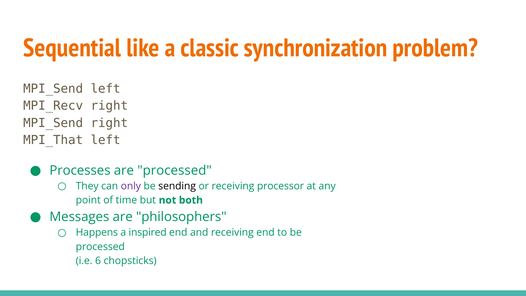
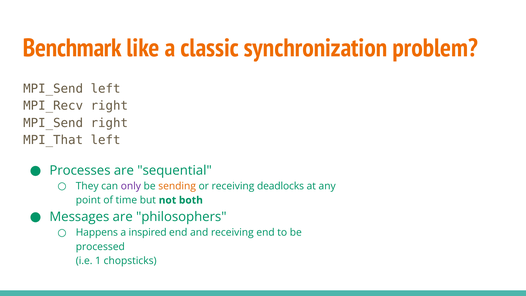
Sequential: Sequential -> Benchmark
are processed: processed -> sequential
sending colour: black -> orange
processor: processor -> deadlocks
6: 6 -> 1
